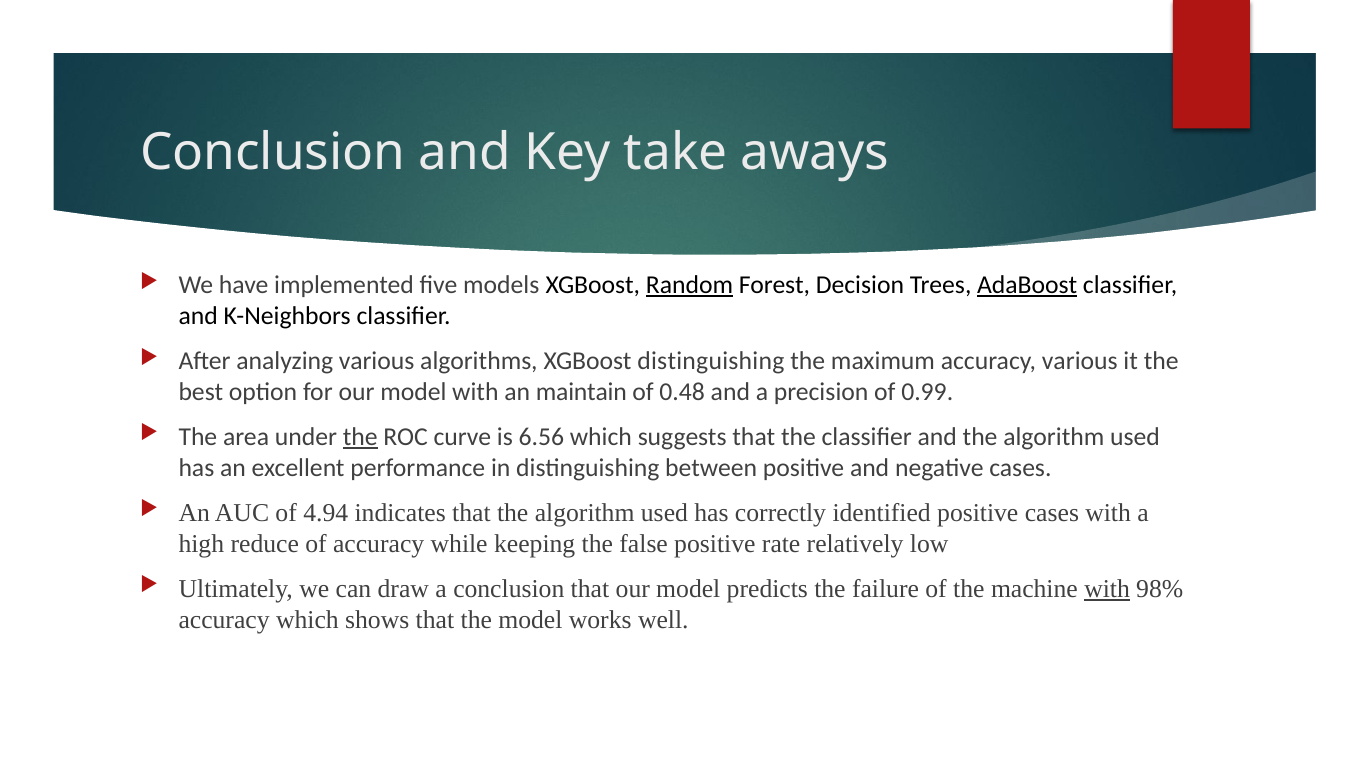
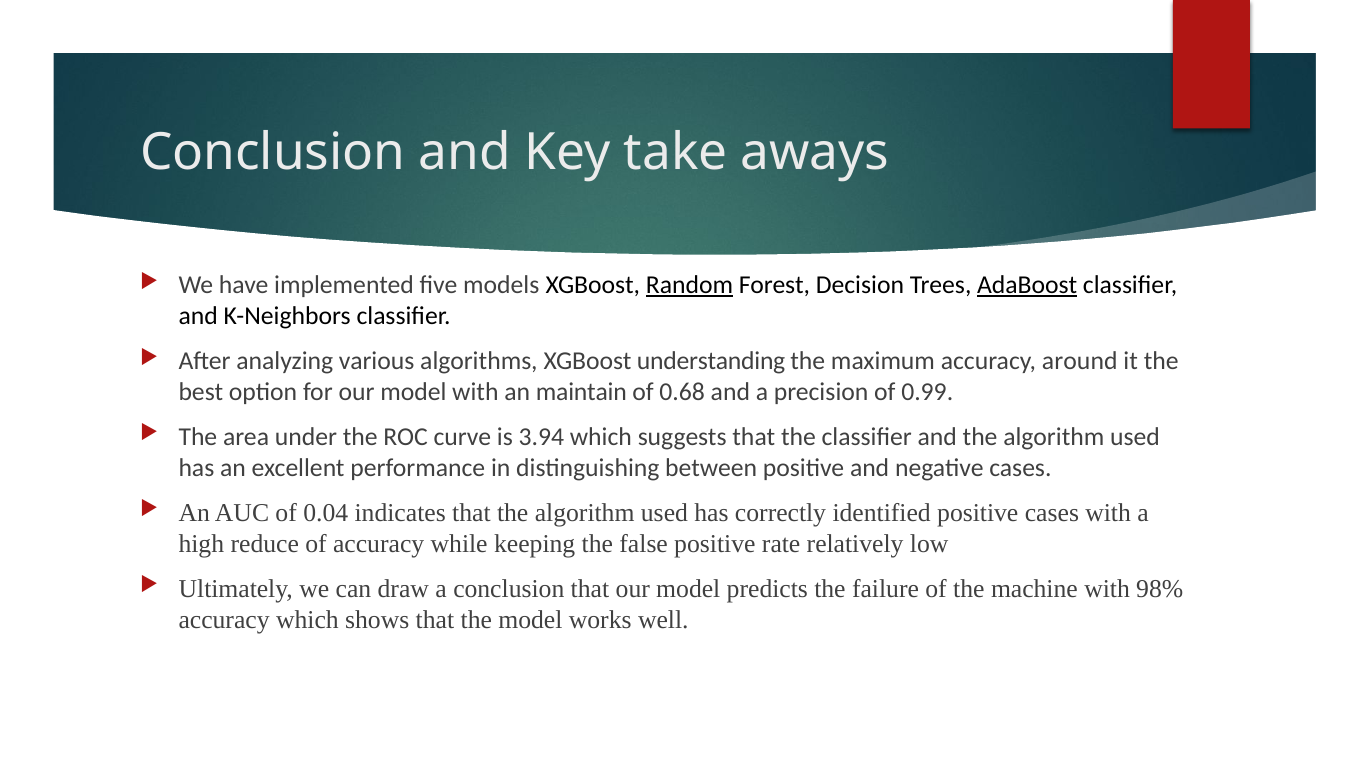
XGBoost distinguishing: distinguishing -> understanding
accuracy various: various -> around
0.48: 0.48 -> 0.68
the at (360, 437) underline: present -> none
6.56: 6.56 -> 3.94
4.94: 4.94 -> 0.04
with at (1107, 589) underline: present -> none
